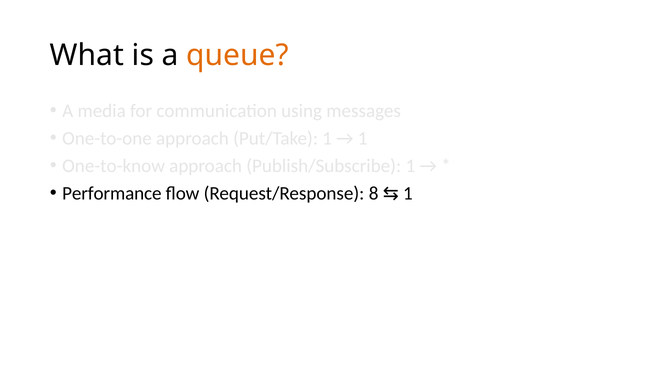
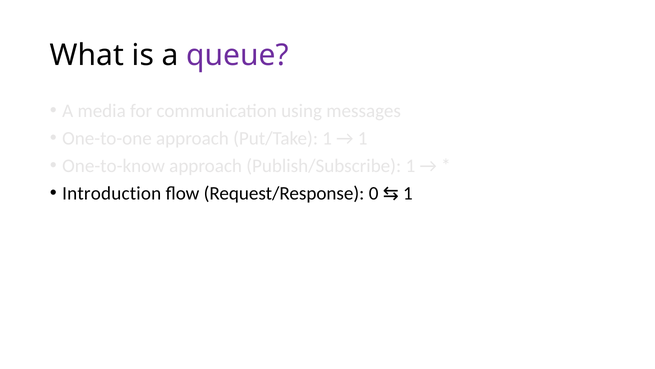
queue colour: orange -> purple
Performance: Performance -> Introduction
8: 8 -> 0
